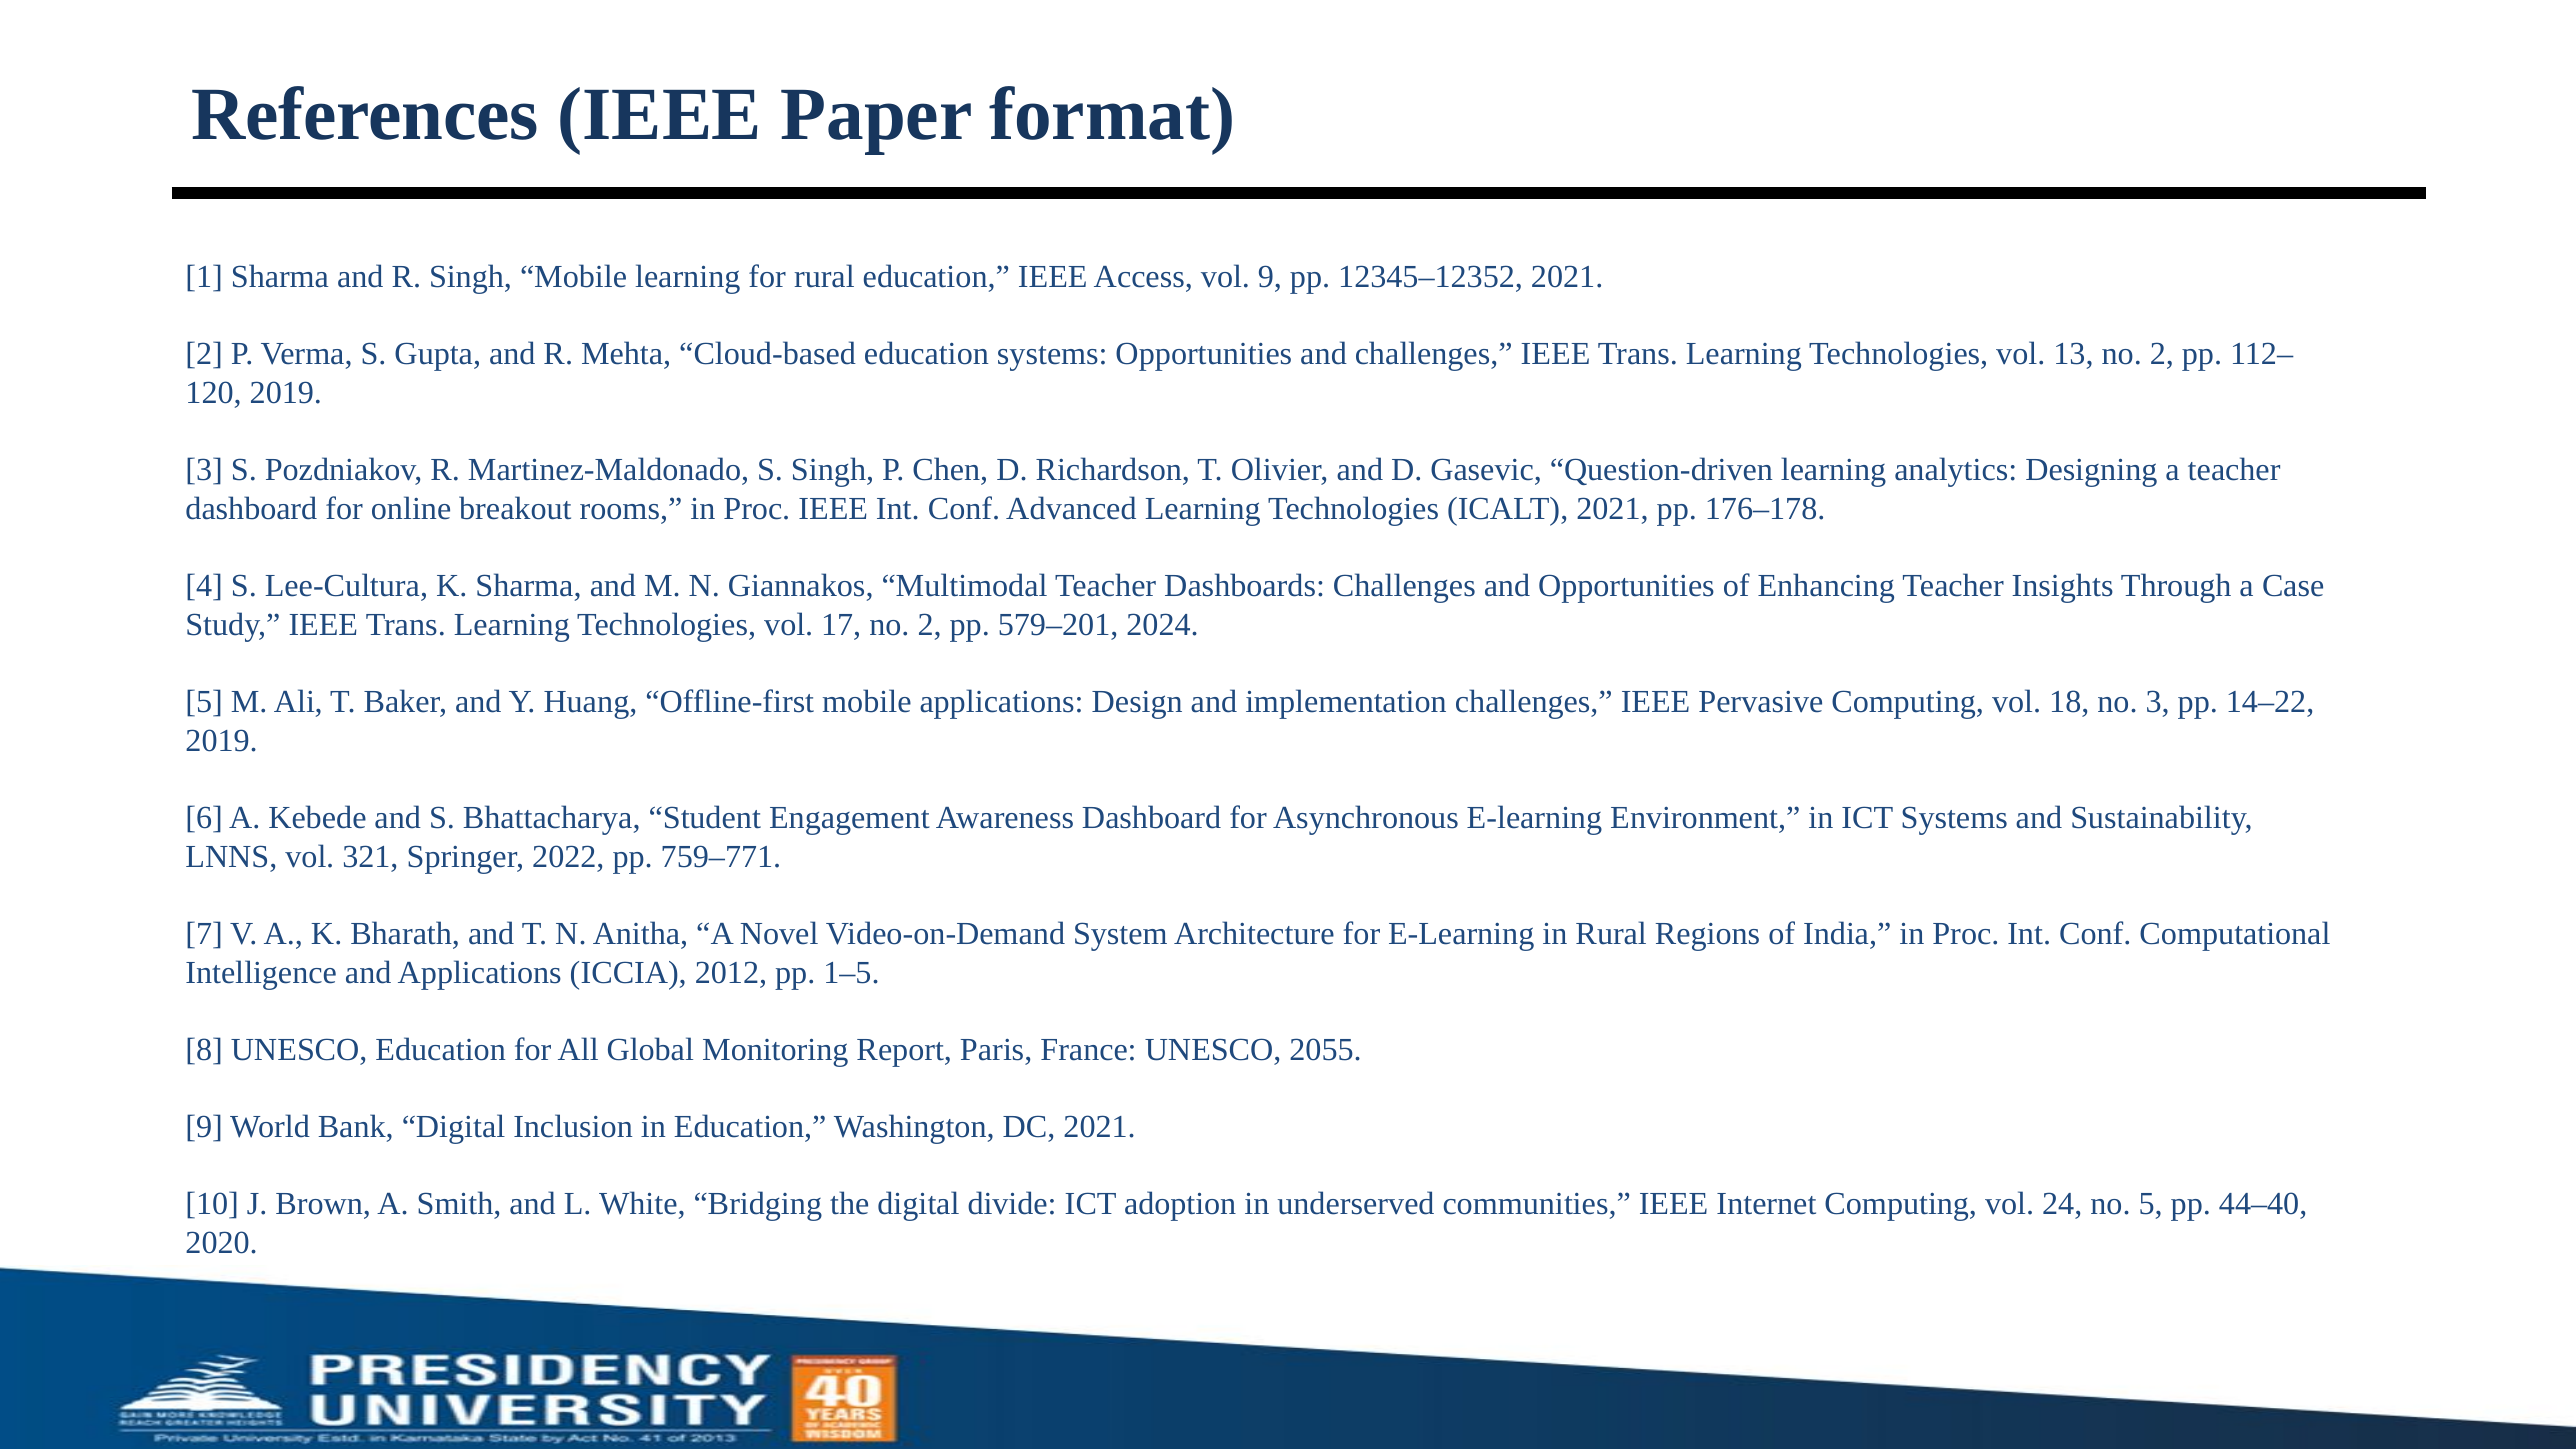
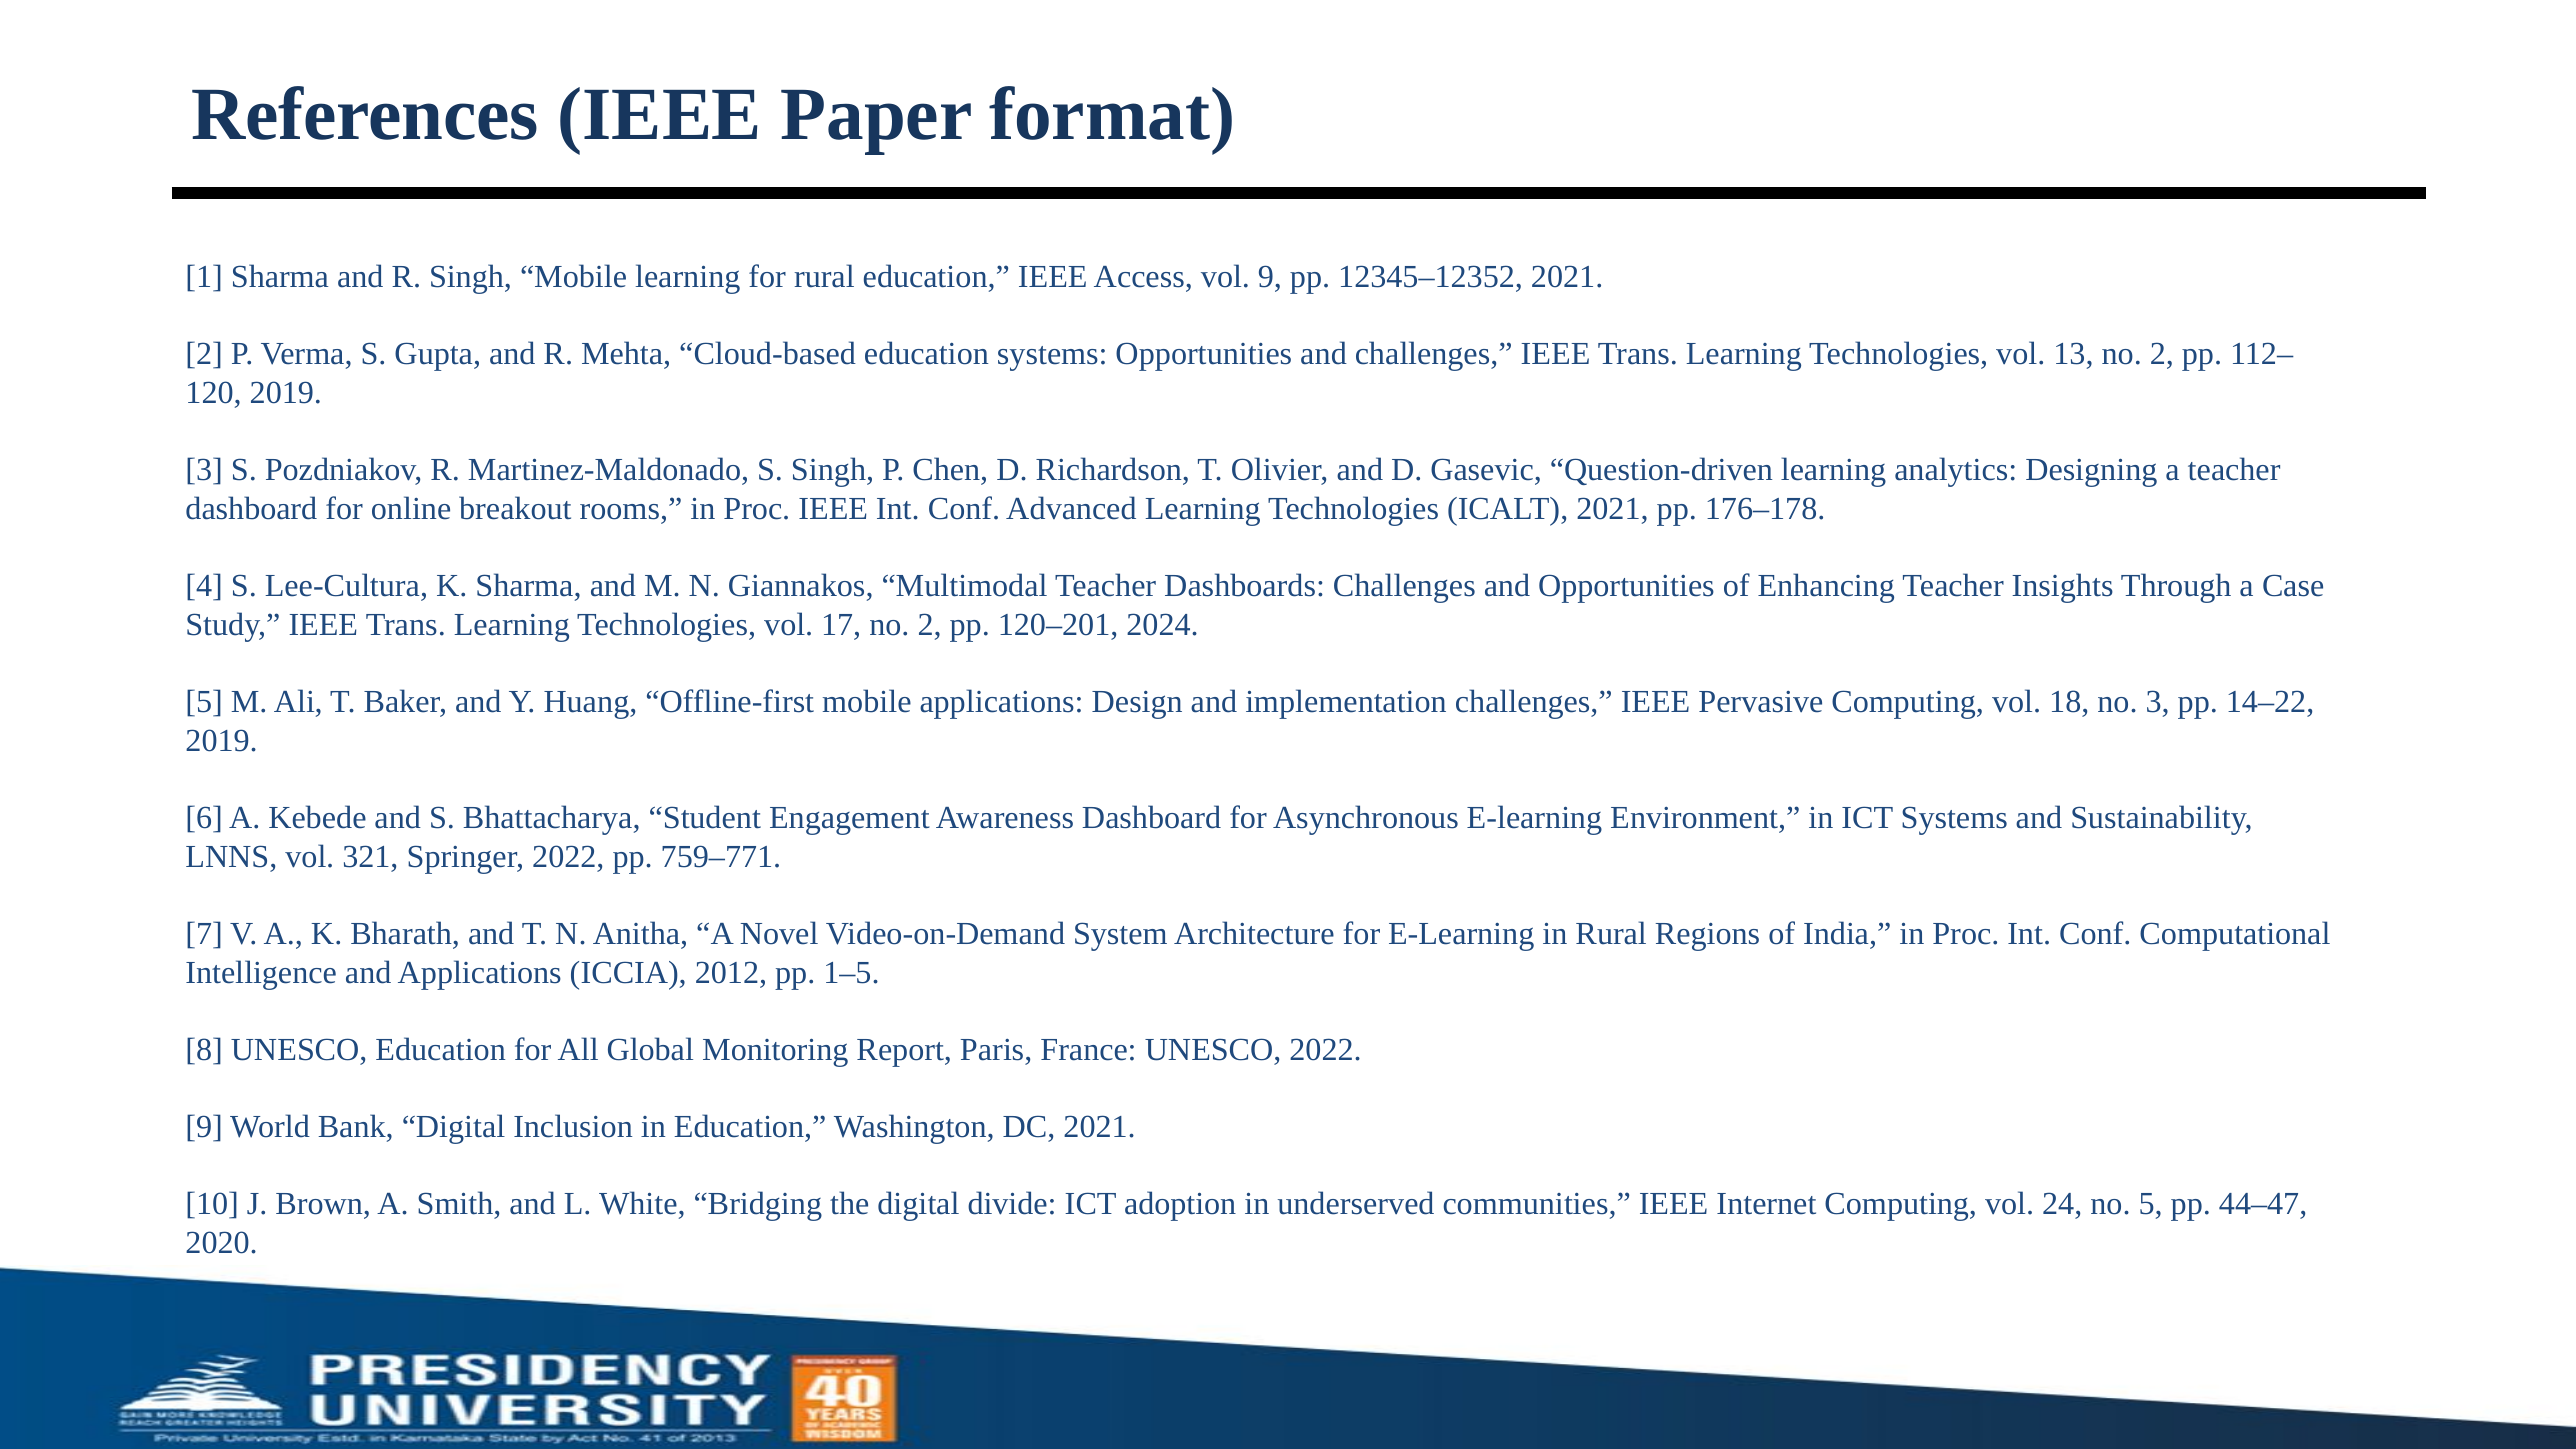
579–201: 579–201 -> 120–201
UNESCO 2055: 2055 -> 2022
44–40: 44–40 -> 44–47
